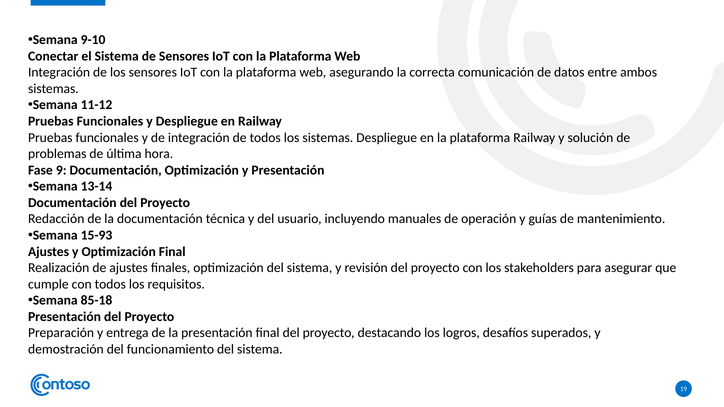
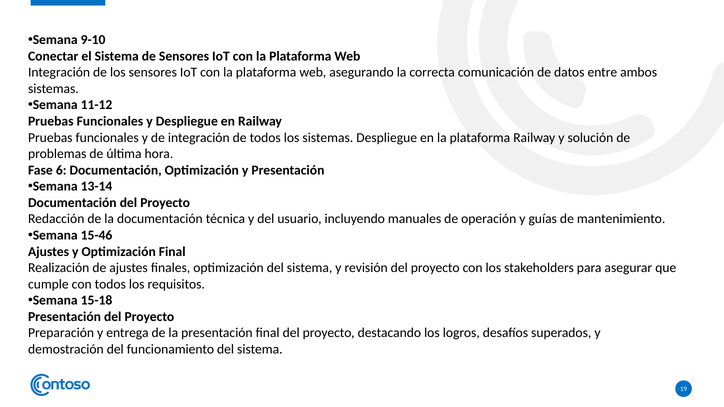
9: 9 -> 6
15-93: 15-93 -> 15-46
85-18: 85-18 -> 15-18
